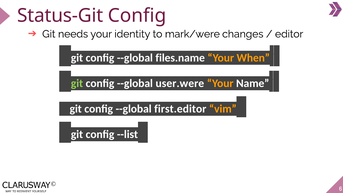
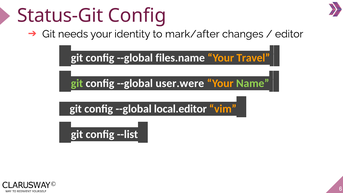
mark/were: mark/were -> mark/after
When: When -> Travel
Name colour: white -> light green
first.editor: first.editor -> local.editor
